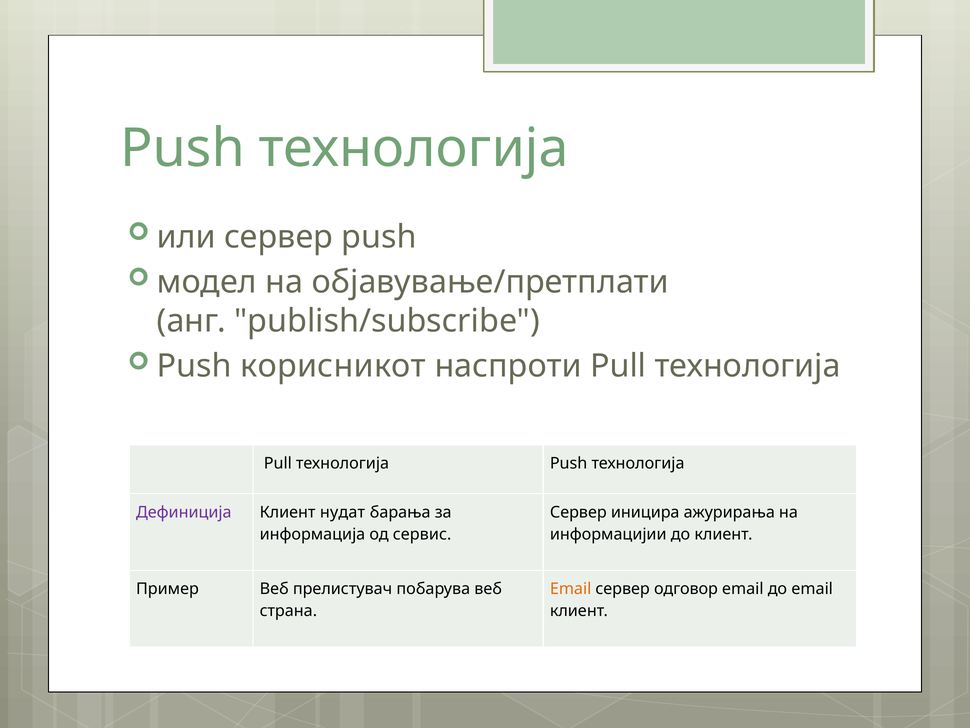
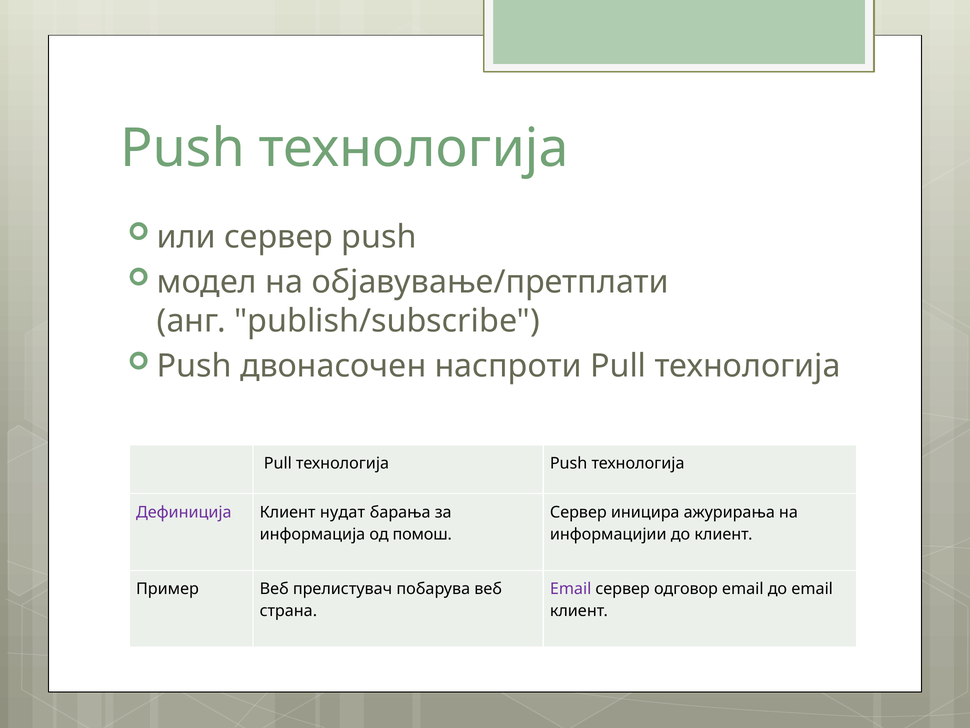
корисникот: корисникот -> двонасочeн
сервис: сервис -> помош
Email at (571, 589) colour: orange -> purple
